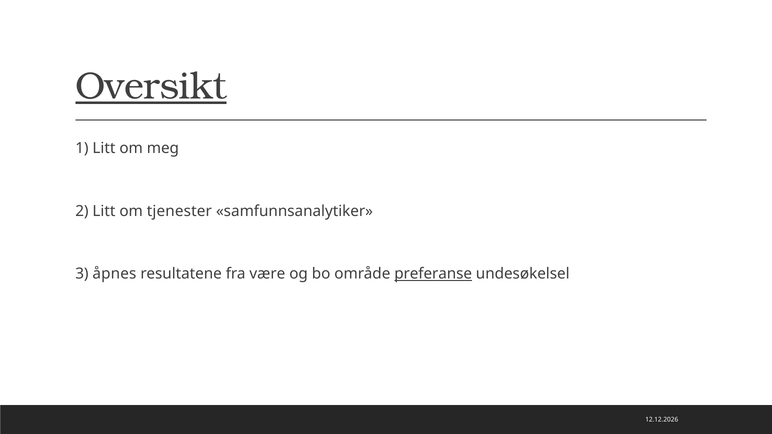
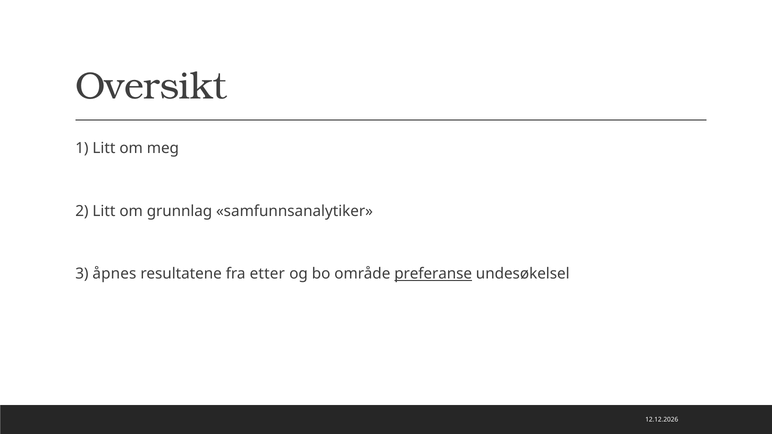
Oversikt underline: present -> none
tjenester: tjenester -> grunnlag
være: være -> etter
